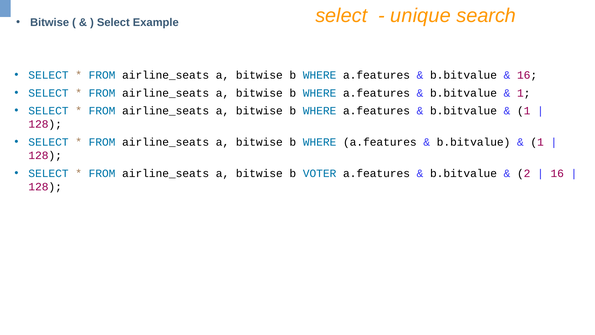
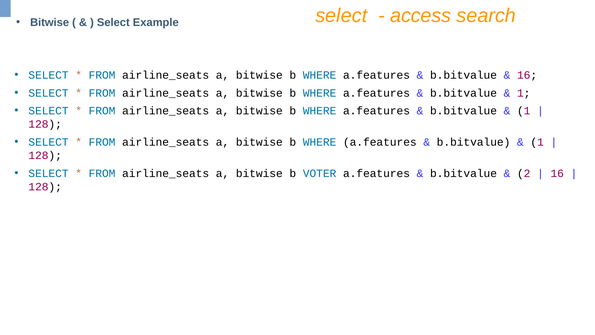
unique: unique -> access
